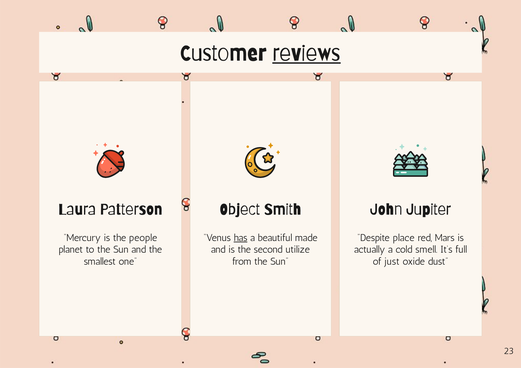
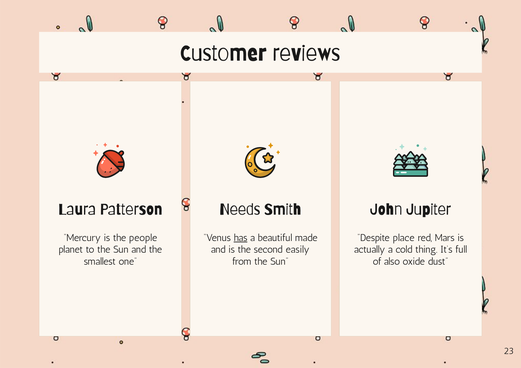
reviews underline: present -> none
Object: Object -> Needs
utilize: utilize -> easily
smell: smell -> thing
just: just -> also
